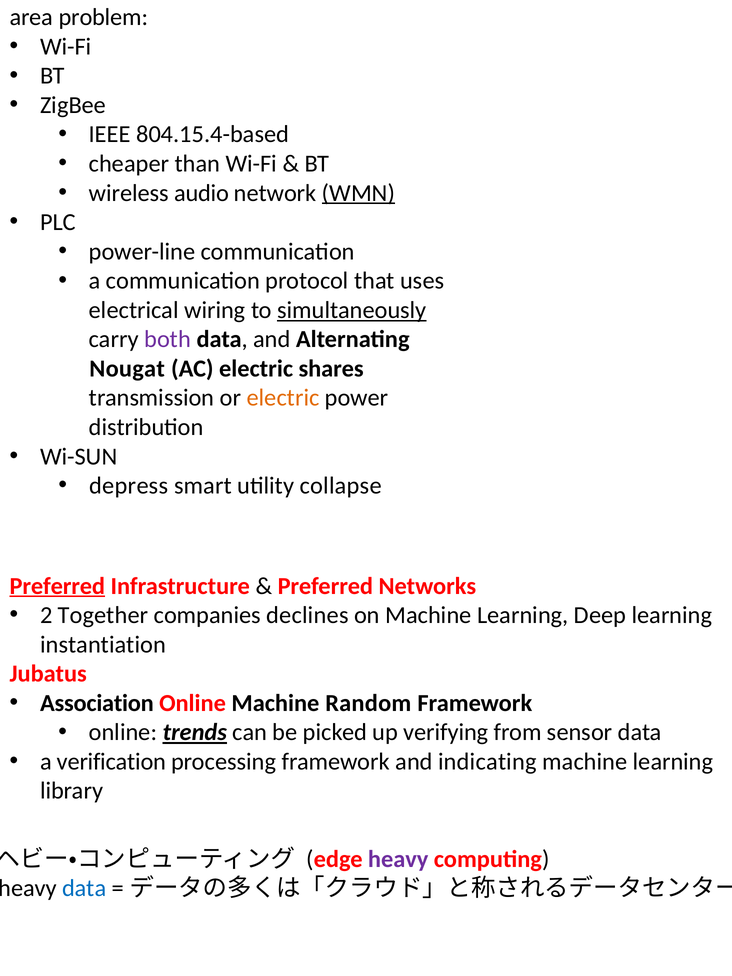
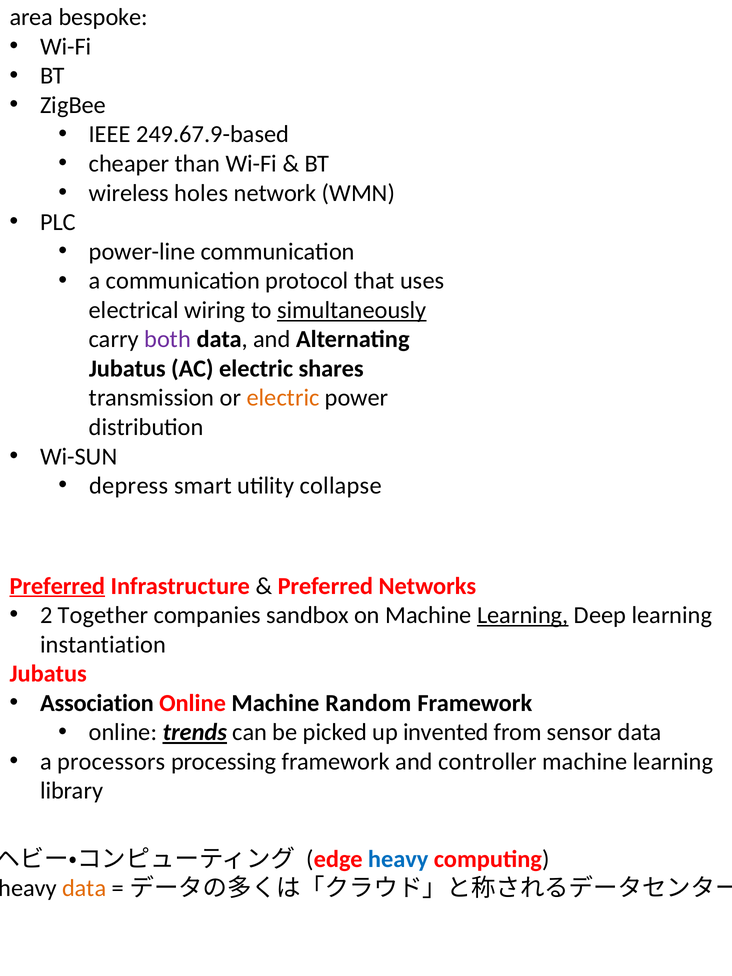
problem: problem -> bespoke
804.15.4-based: 804.15.4-based -> 249.67.9-based
audio: audio -> holes
WMN underline: present -> none
Nougat at (127, 369): Nougat -> Jubatus
declines: declines -> sandbox
Learning at (523, 615) underline: none -> present
verifying: verifying -> invented
verification: verification -> processors
indicating: indicating -> controller
heavy at (398, 859) colour: purple -> blue
data at (84, 888) colour: blue -> orange
